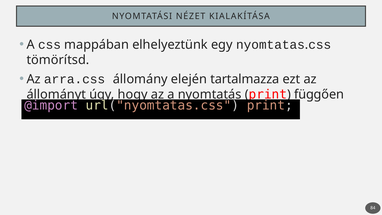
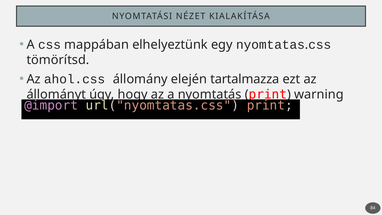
arra.css: arra.css -> ahol.css
függően: függően -> warning
